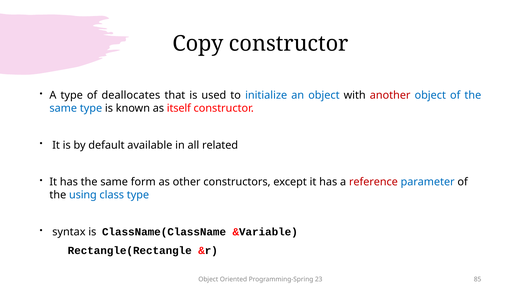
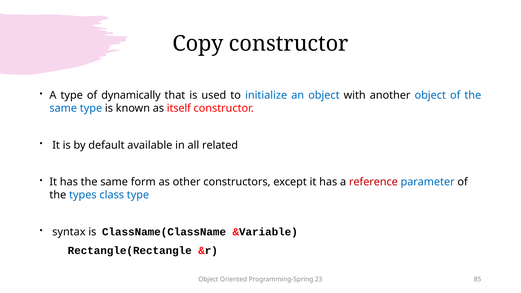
deallocates: deallocates -> dynamically
another colour: red -> black
using: using -> types
